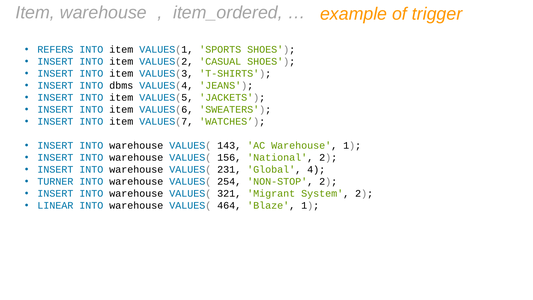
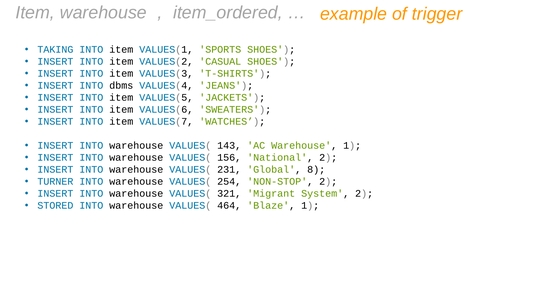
REFERS: REFERS -> TAKING
4: 4 -> 8
LINEAR: LINEAR -> STORED
